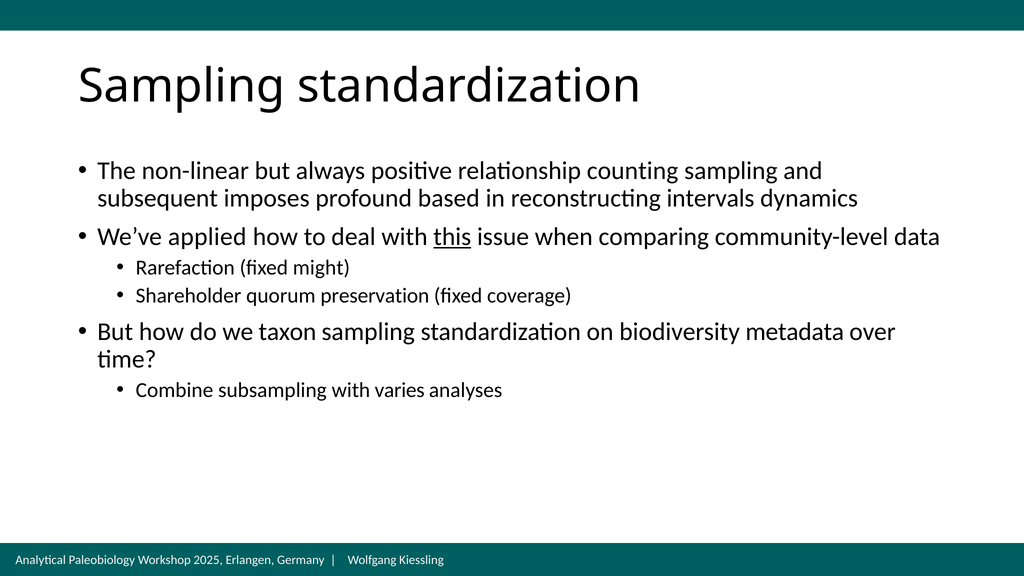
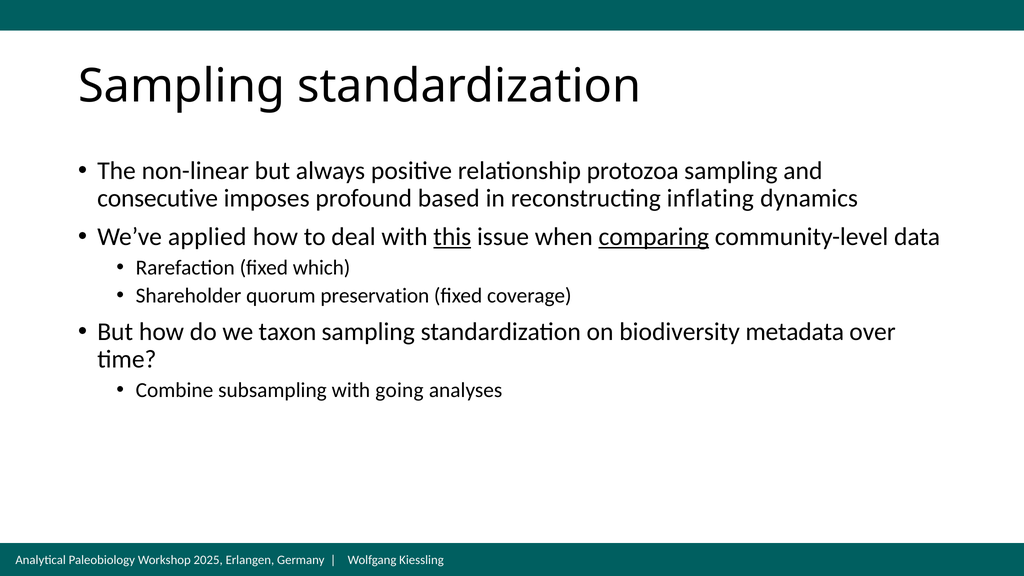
counting: counting -> protozoa
subsequent: subsequent -> consecutive
intervals: intervals -> inflating
comparing underline: none -> present
might: might -> which
varies: varies -> going
